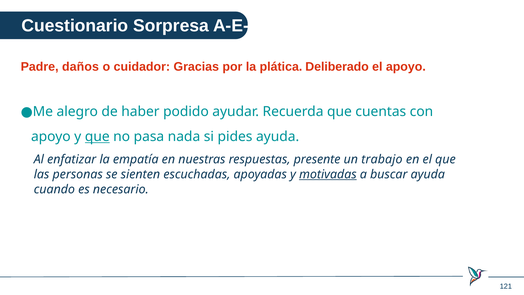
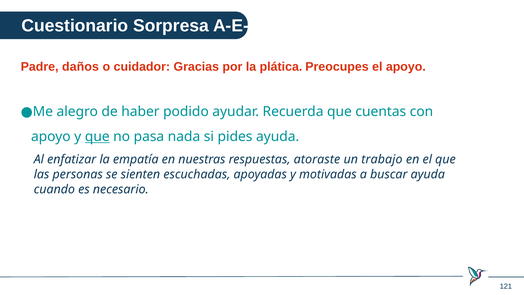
Deliberado: Deliberado -> Preocupes
presente: presente -> atoraste
motivadas underline: present -> none
